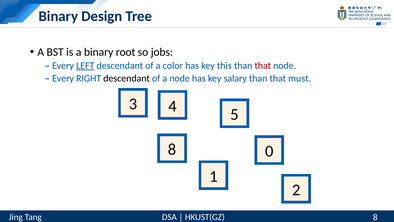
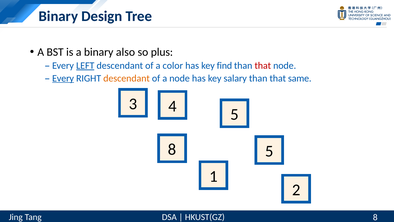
root: root -> also
jobs: jobs -> plus
this: this -> find
Every at (63, 78) underline: none -> present
descendant at (127, 78) colour: black -> orange
must: must -> same
8 0: 0 -> 5
